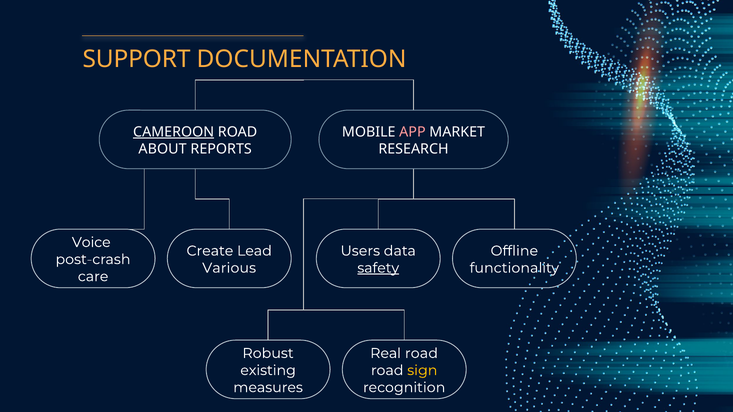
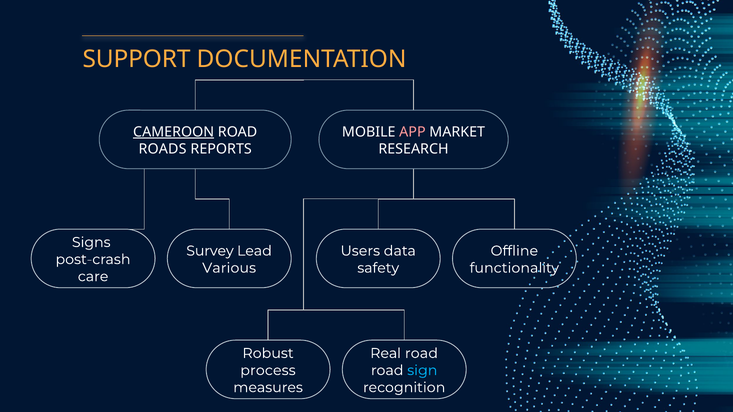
ABOUT: ABOUT -> ROADS
Voice: Voice -> Signs
Create: Create -> Survey
safety underline: present -> none
existing: existing -> process
sign colour: yellow -> light blue
